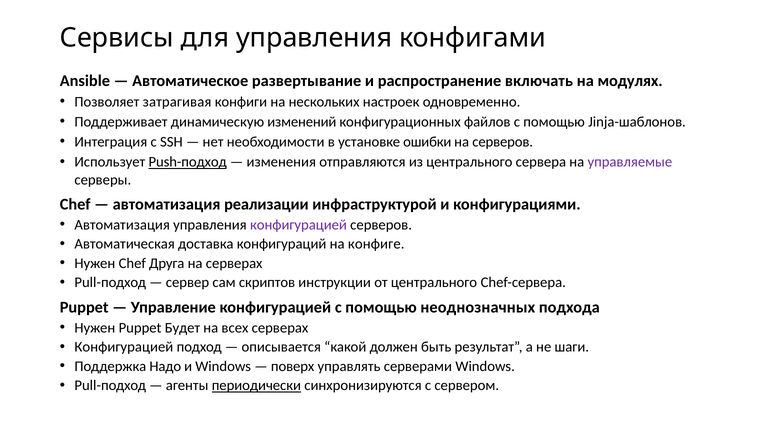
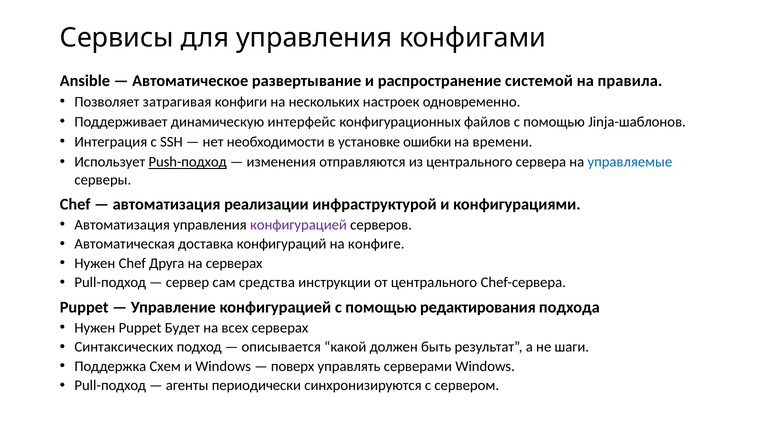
включать: включать -> системой
модулях: модулях -> правила
изменений: изменений -> интерфейс
на серверов: серверов -> времени
управляемые colour: purple -> blue
скриптов: скриптов -> средства
неоднозначных: неоднозначных -> редактирования
Конфигурацией at (124, 347): Конфигурацией -> Синтаксических
Надо: Надо -> Схем
периодически underline: present -> none
